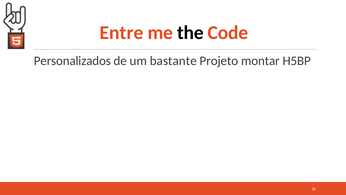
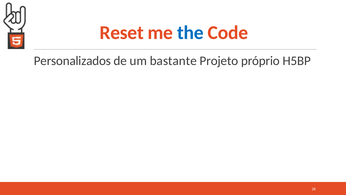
Entre: Entre -> Reset
the colour: black -> blue
montar: montar -> próprio
